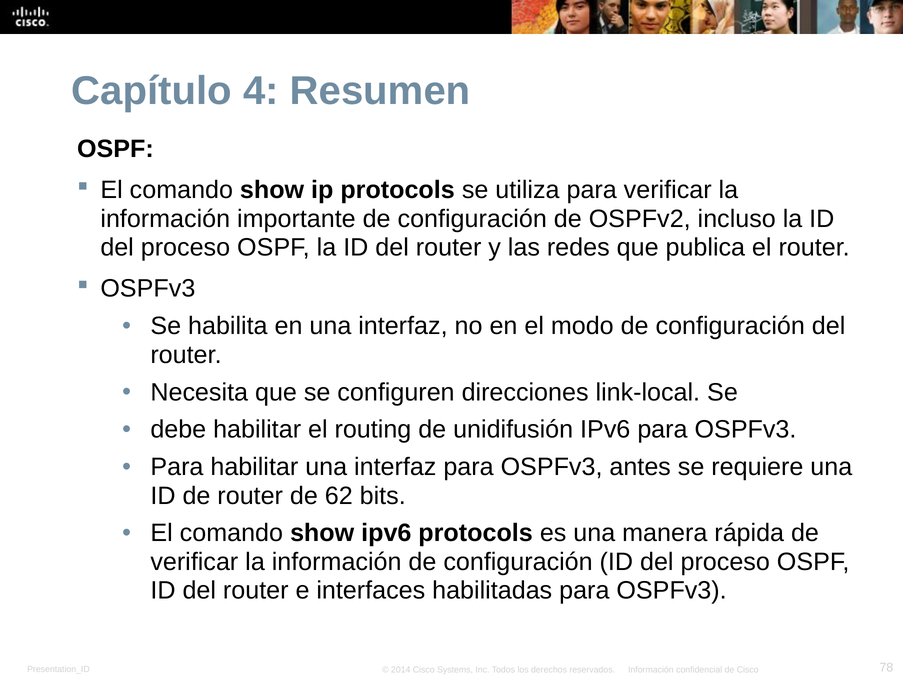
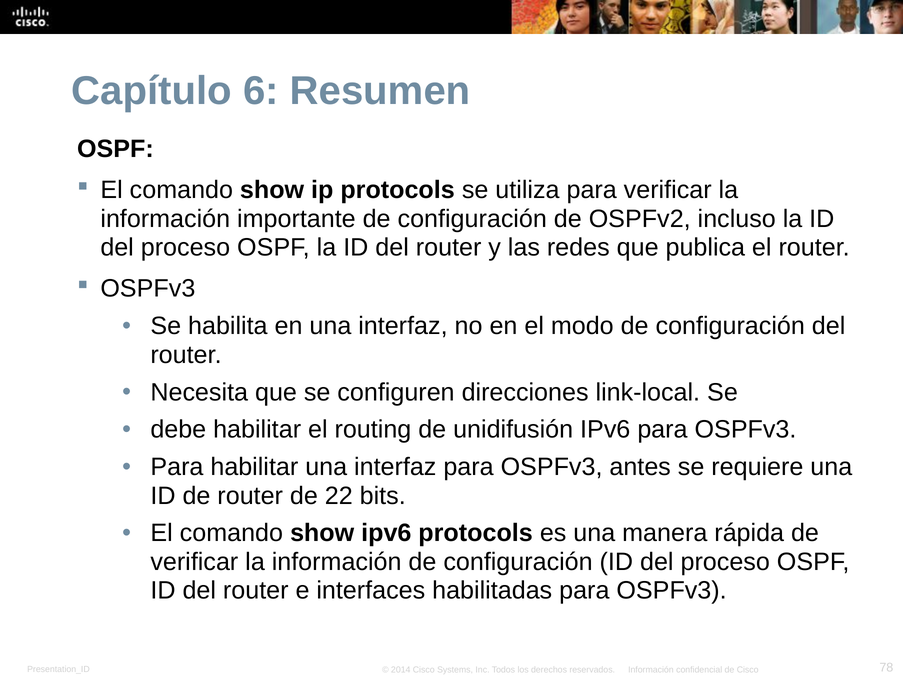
4: 4 -> 6
62: 62 -> 22
